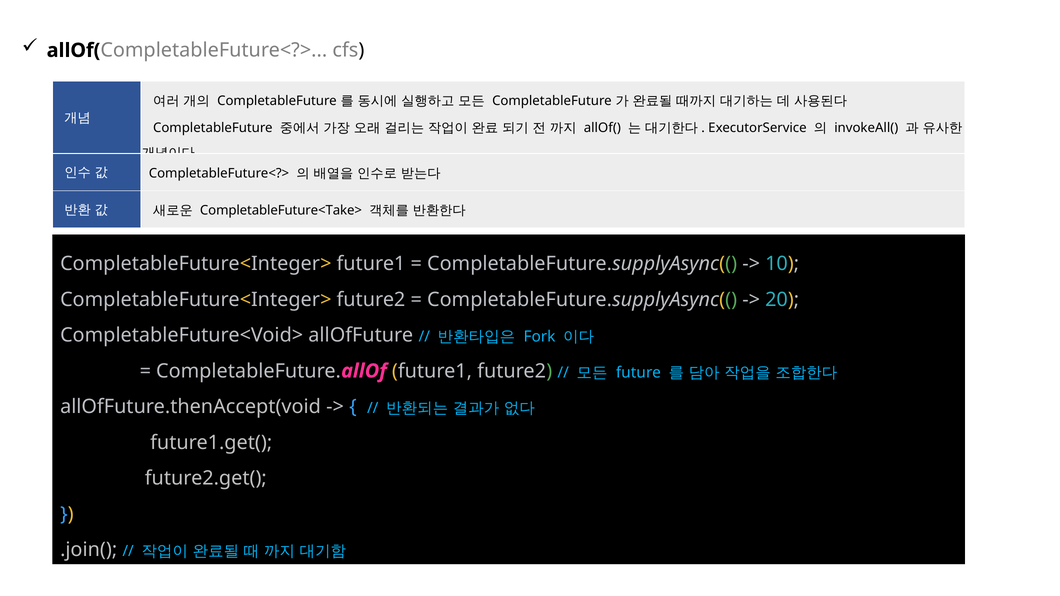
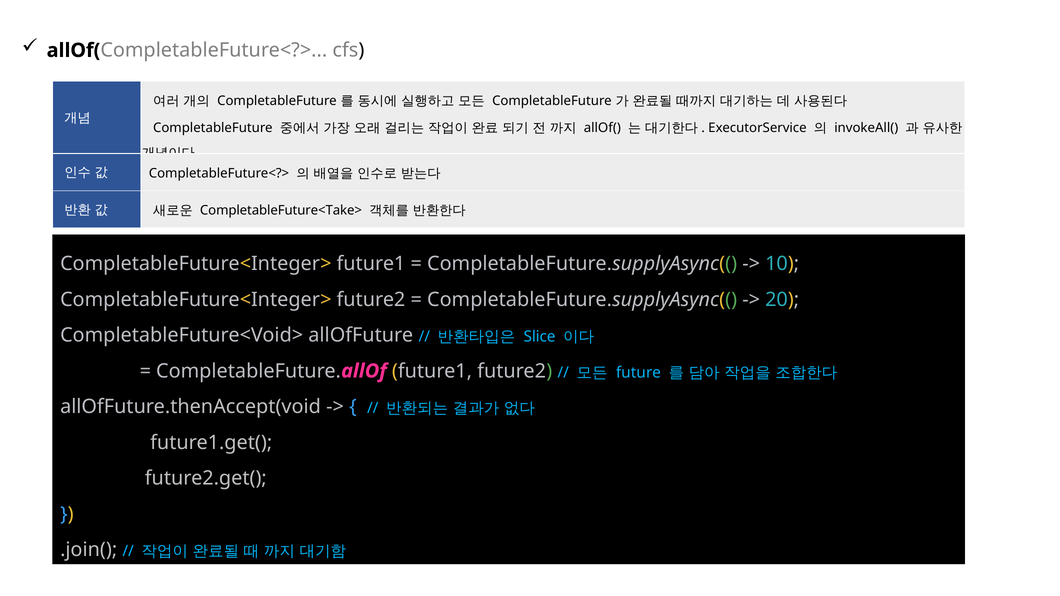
Fork: Fork -> Slice
